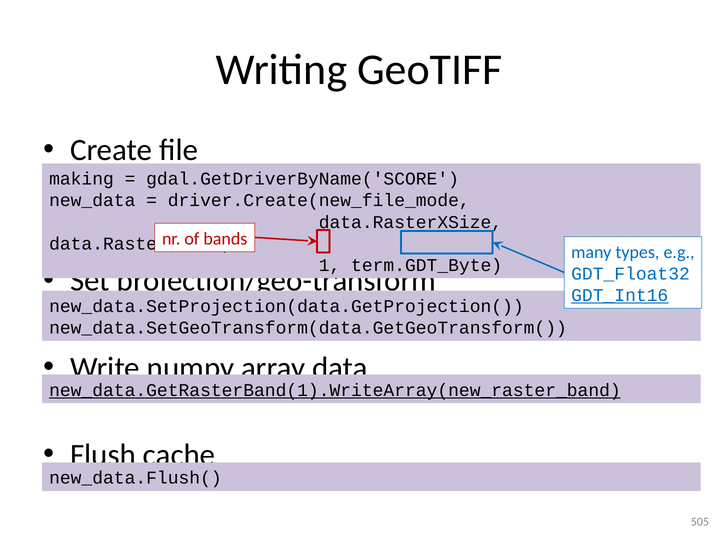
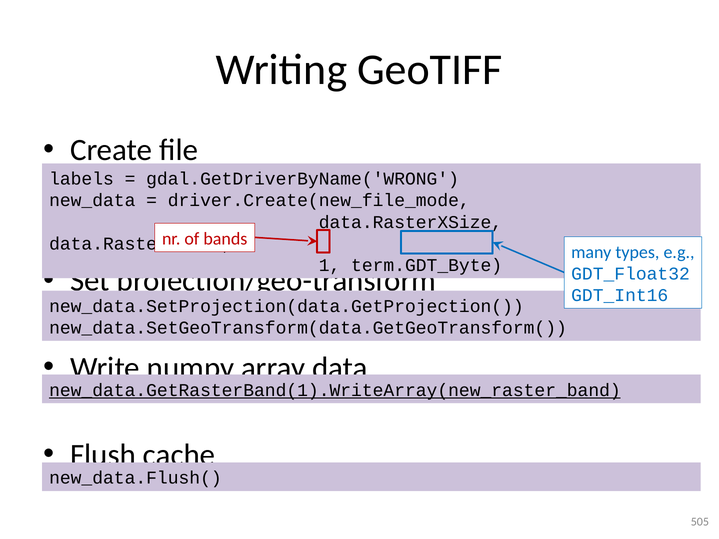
making: making -> labels
gdal.GetDriverByName('SCORE: gdal.GetDriverByName('SCORE -> gdal.GetDriverByName('WRONG
GDT_Int16 underline: present -> none
